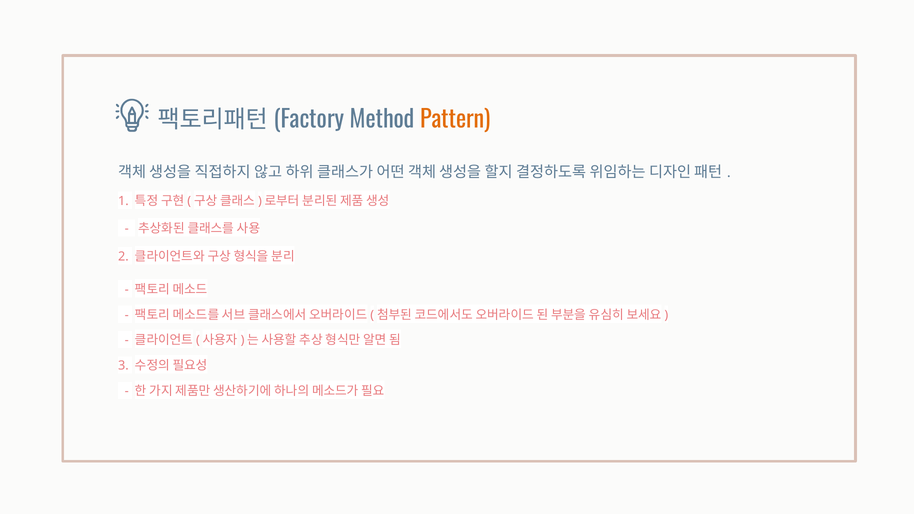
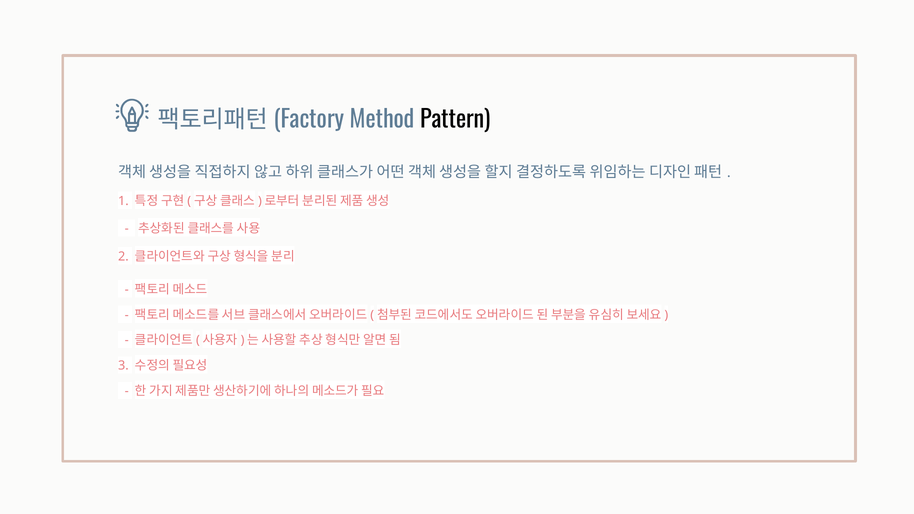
Pattern colour: orange -> black
